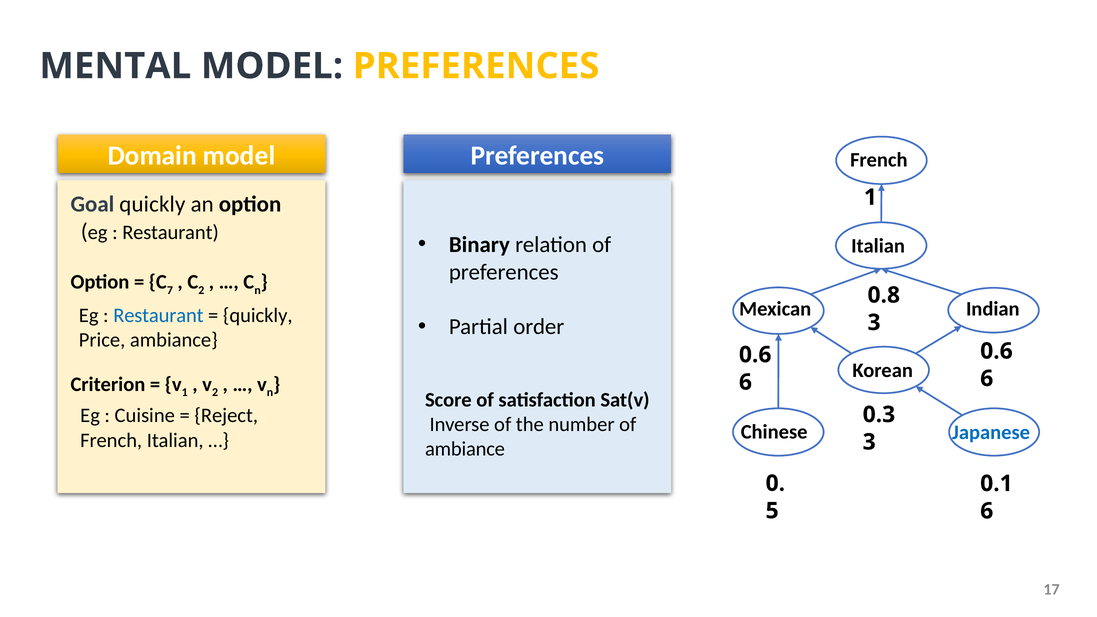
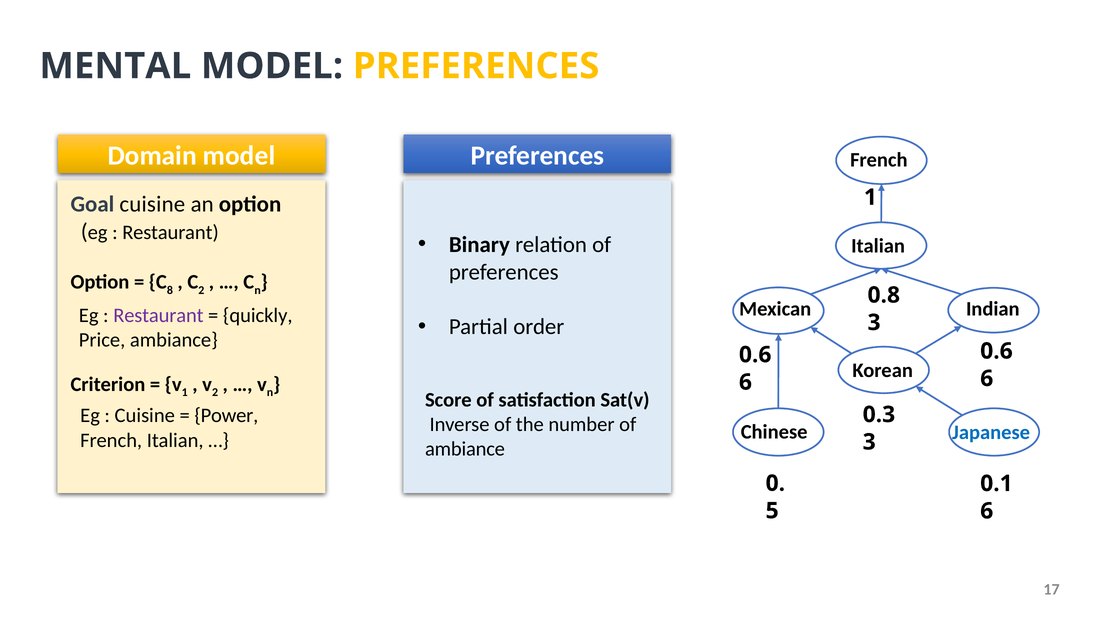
Goal quickly: quickly -> cuisine
7: 7 -> 8
Restaurant at (158, 316) colour: blue -> purple
Reject: Reject -> Power
